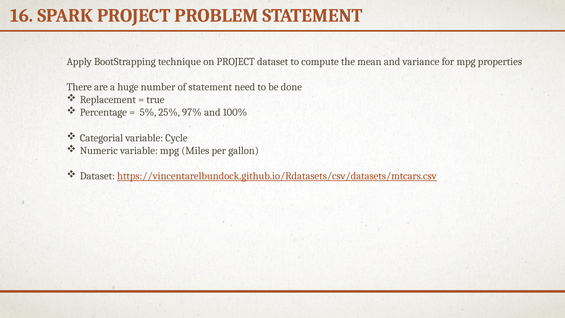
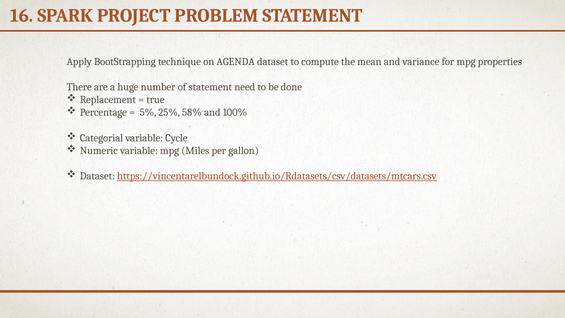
on PROJECT: PROJECT -> AGENDA
97%: 97% -> 58%
